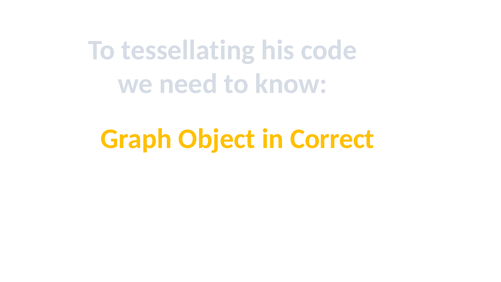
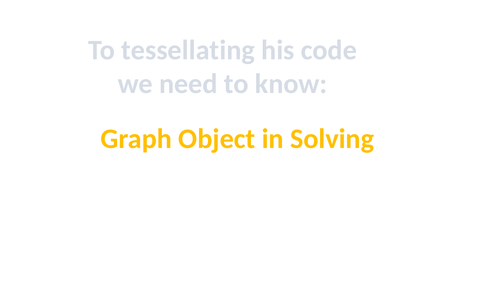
Correct: Correct -> Solving
